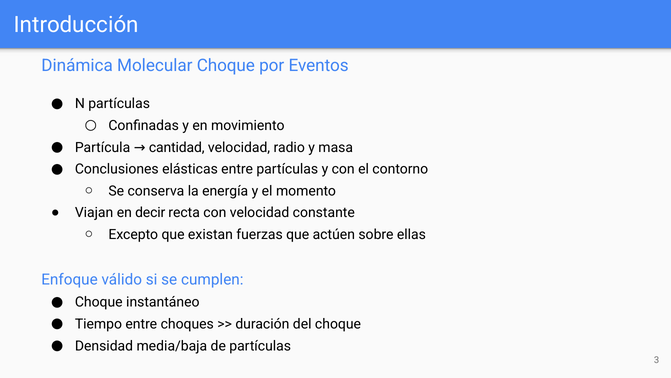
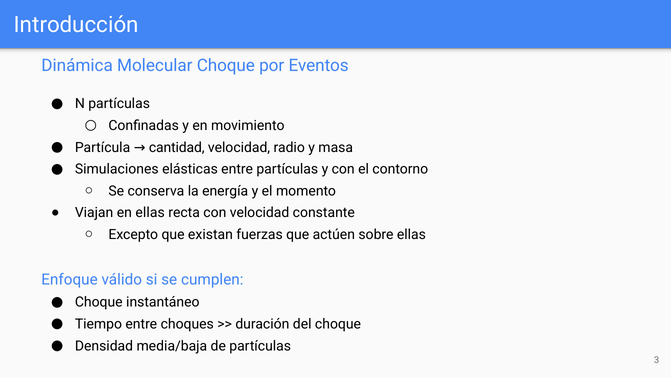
Conclusiones: Conclusiones -> Simulaciones
en decir: decir -> ellas
